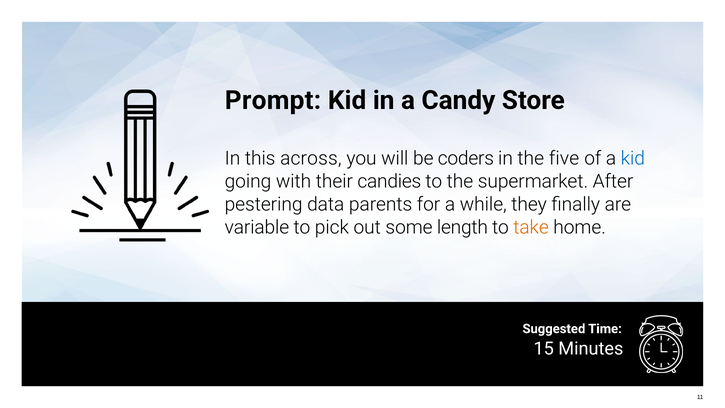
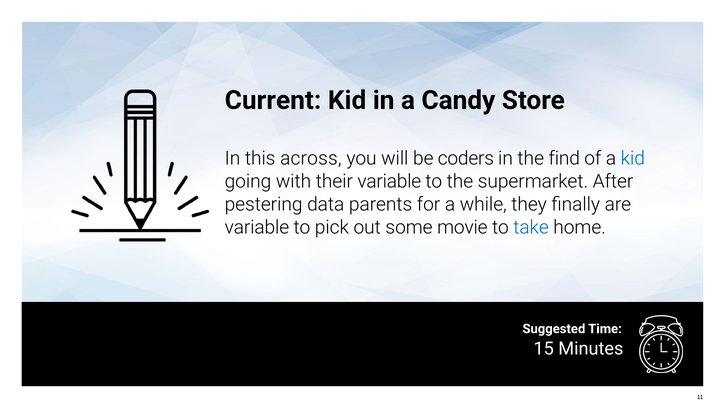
Prompt: Prompt -> Current
five: five -> find
their candies: candies -> variable
length: length -> movie
take colour: orange -> blue
